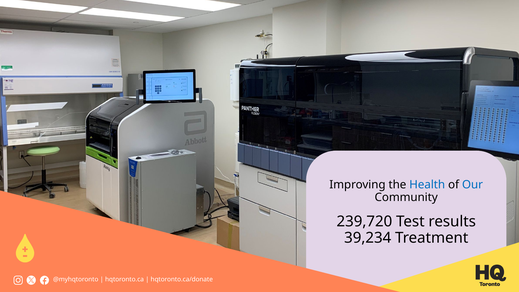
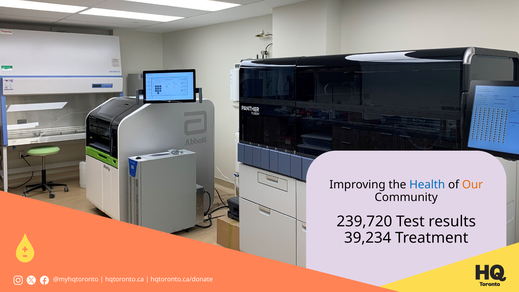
Our colour: blue -> orange
